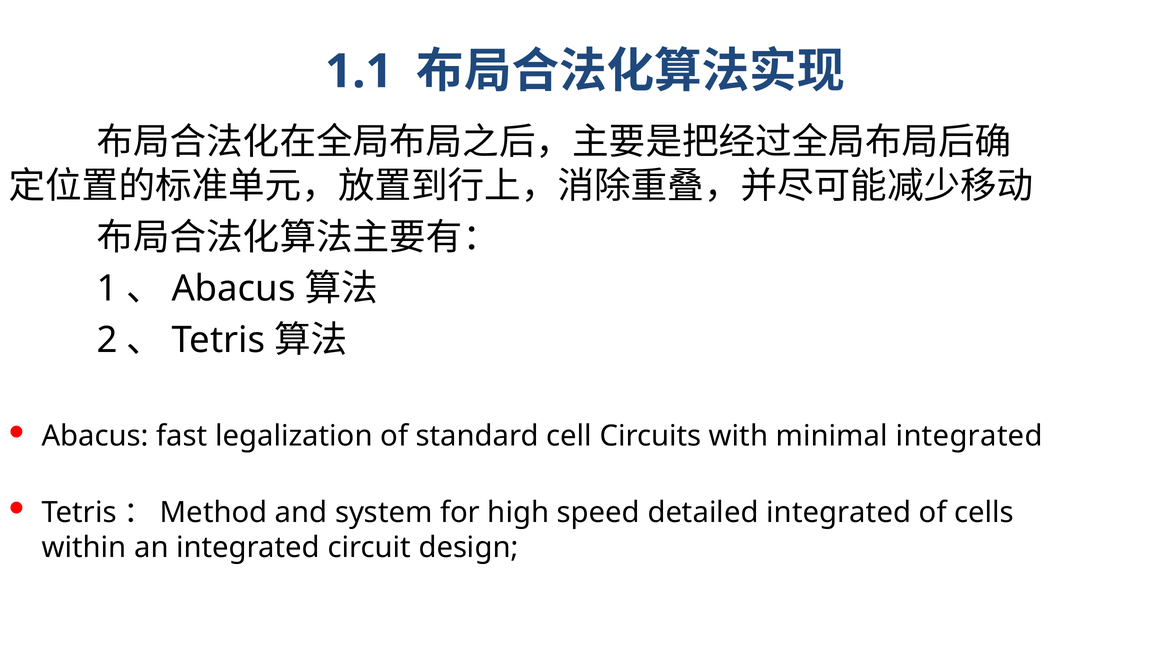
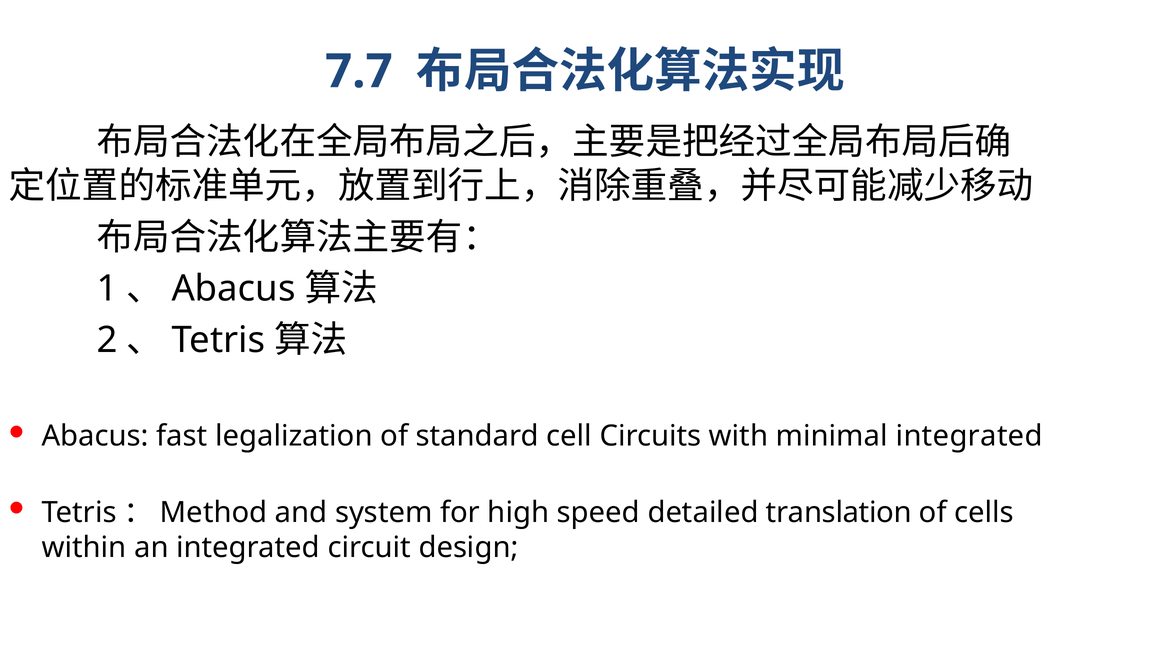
1.1: 1.1 -> 7.7
detailed integrated: integrated -> translation
